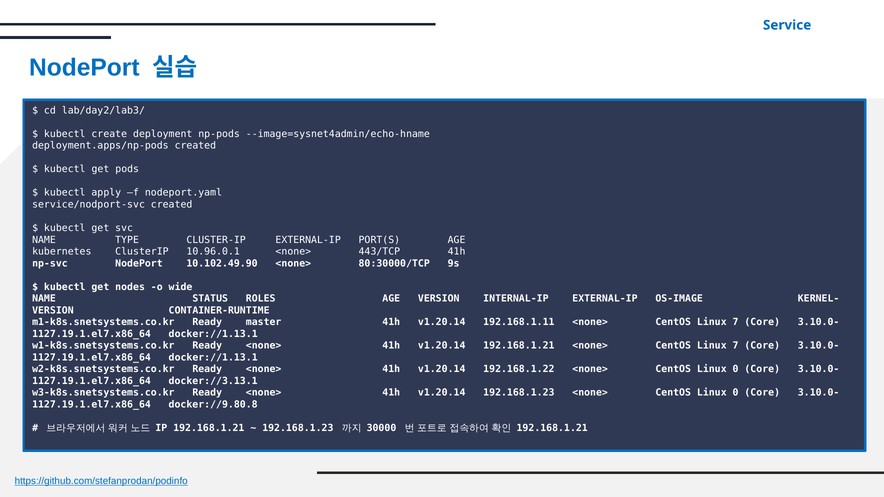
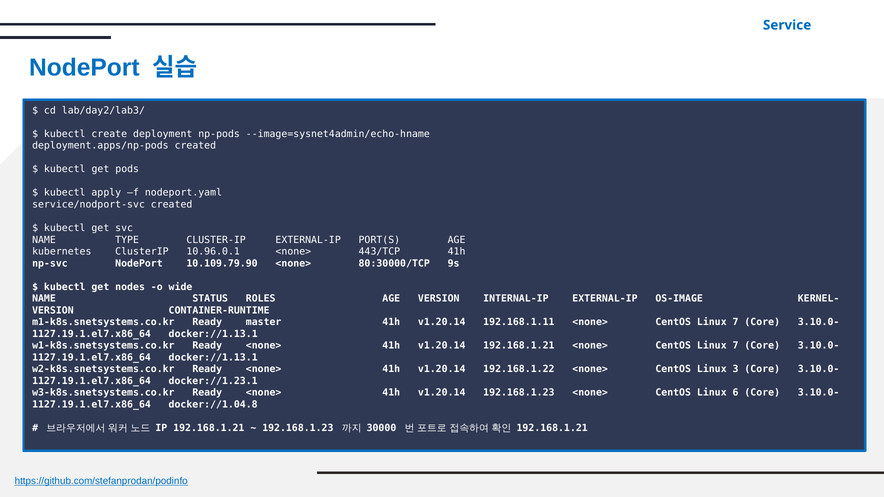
10.102.49.90: 10.102.49.90 -> 10.109.79.90
0 at (735, 369): 0 -> 3
docker://3.13.1: docker://3.13.1 -> docker://1.23.1
0 at (735, 393): 0 -> 6
docker://9.80.8: docker://9.80.8 -> docker://1.04.8
